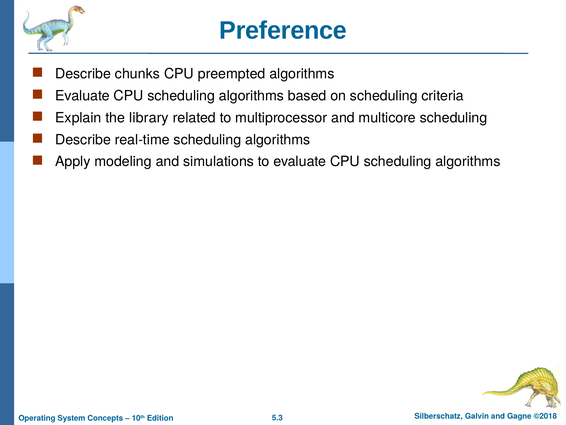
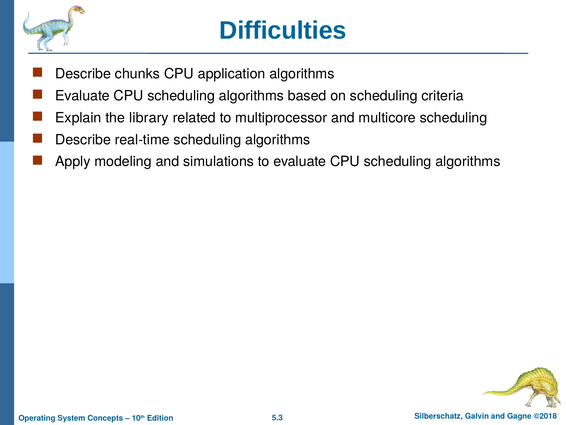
Preference: Preference -> Difficulties
preempted: preempted -> application
